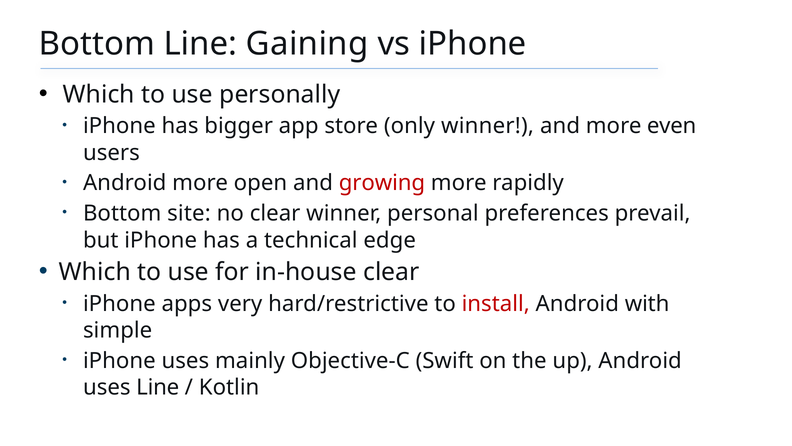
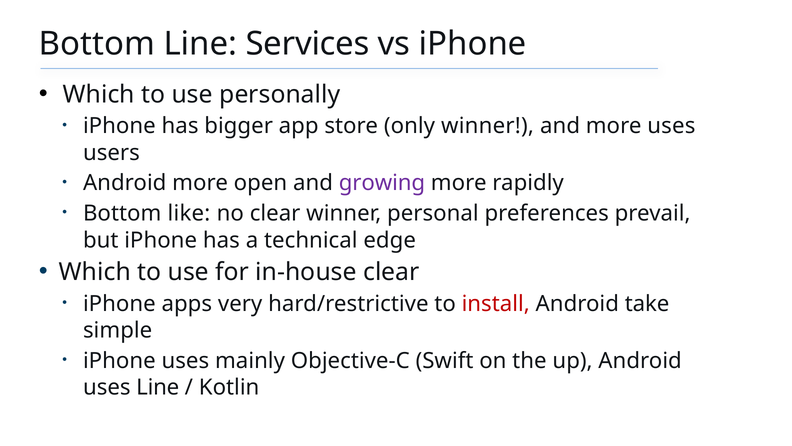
Gaining: Gaining -> Services
more even: even -> uses
growing colour: red -> purple
site: site -> like
with: with -> take
